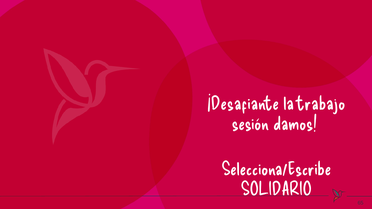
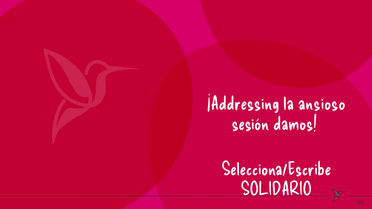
¡Desafiante: ¡Desafiante -> ¡Addressing
trabajo: trabajo -> ansioso
